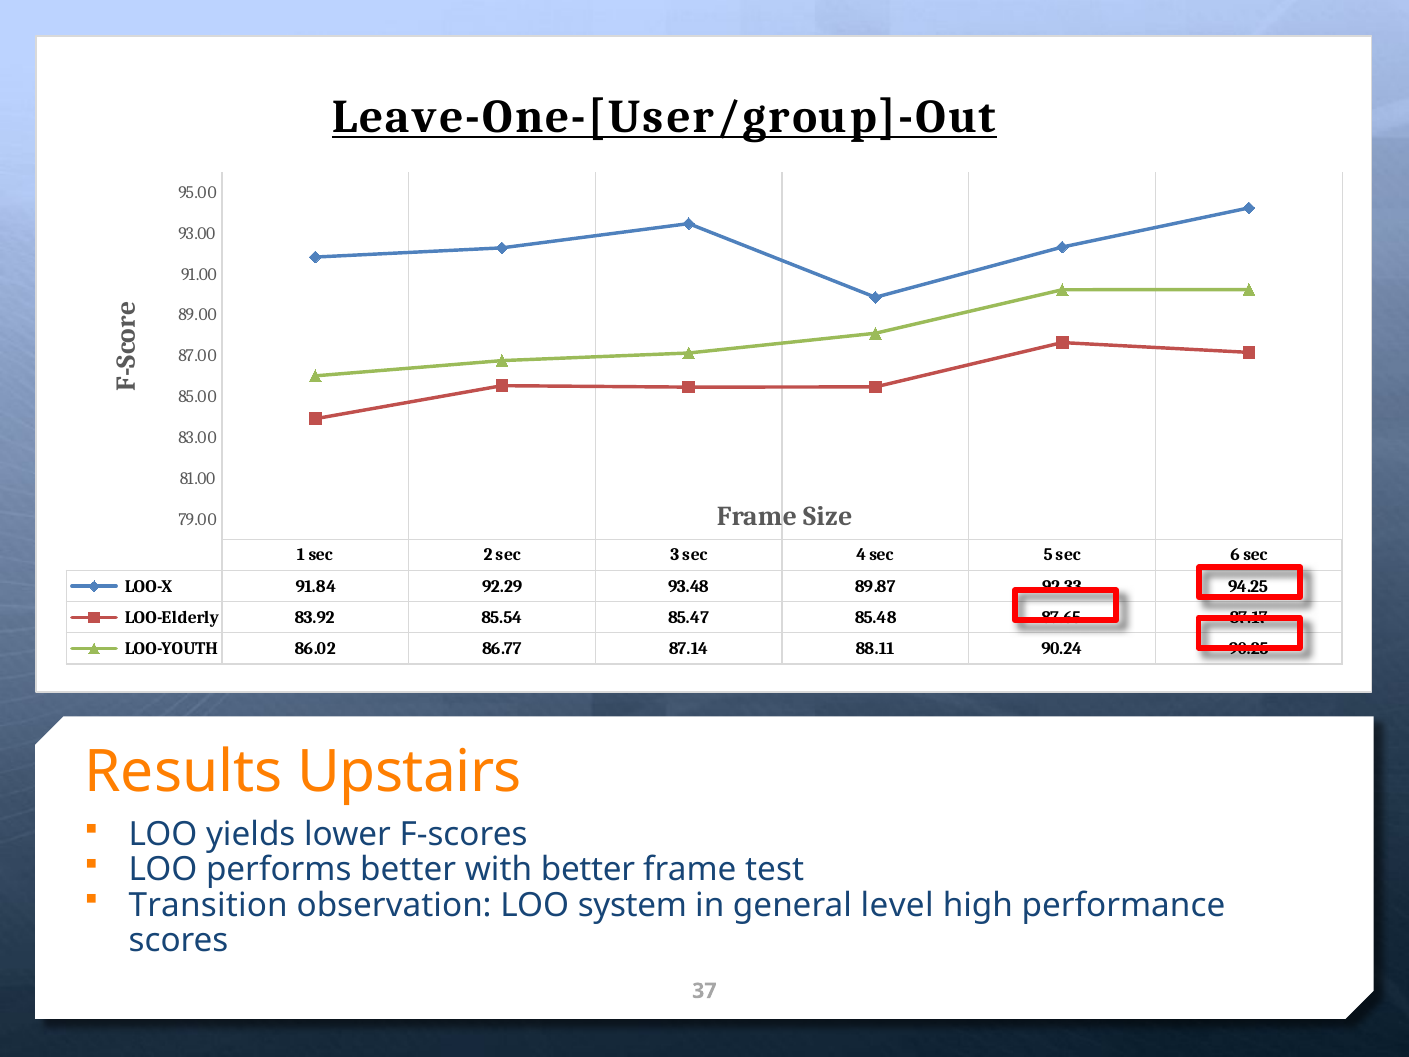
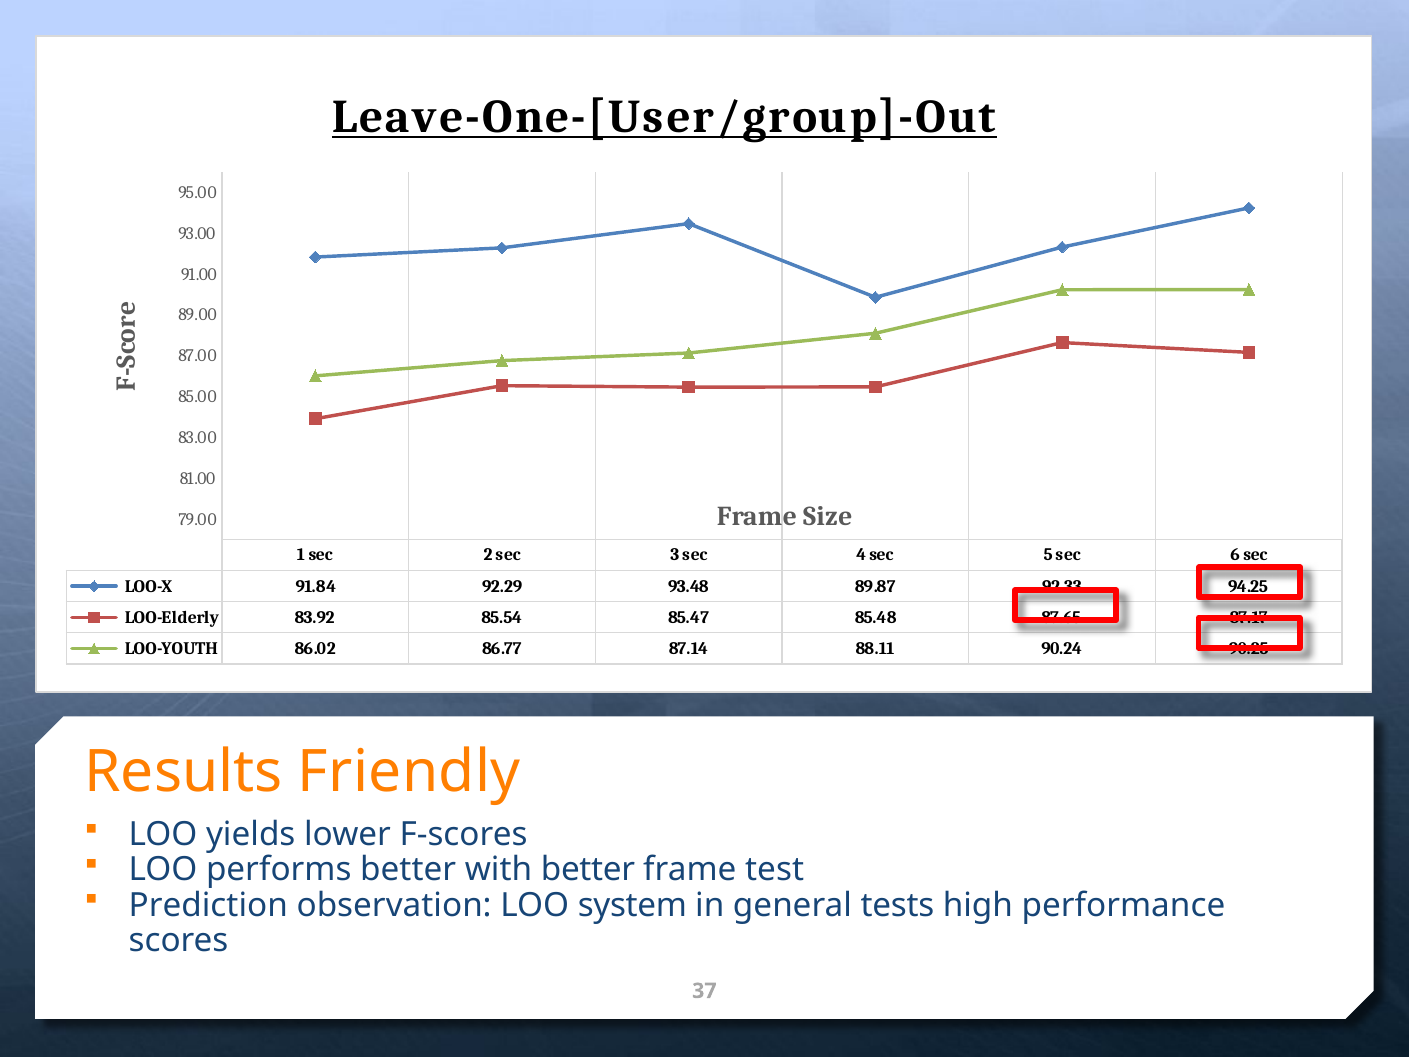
Upstairs: Upstairs -> Friendly
Transition: Transition -> Prediction
level: level -> tests
